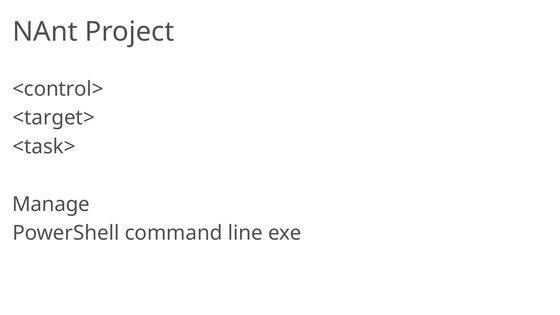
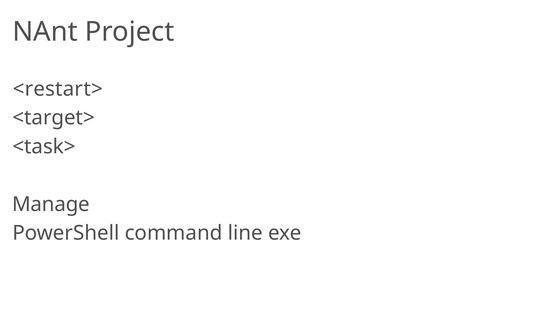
<control>: <control> -> <restart>
